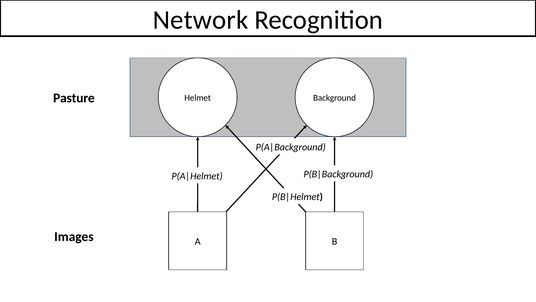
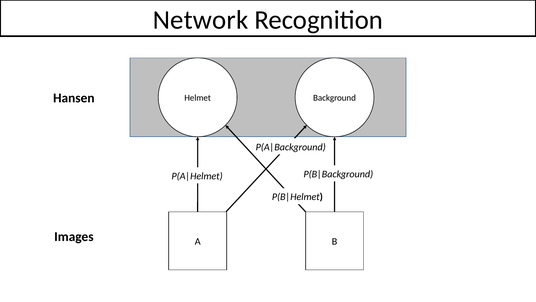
Pasture: Pasture -> Hansen
